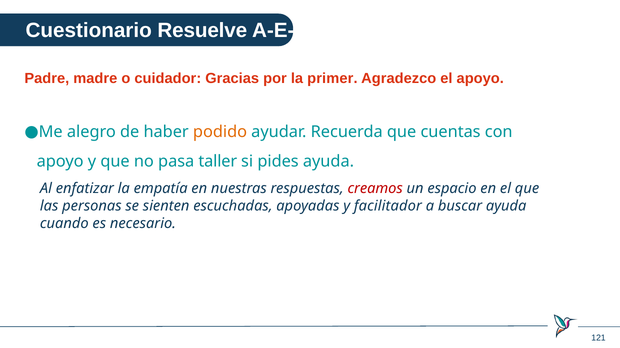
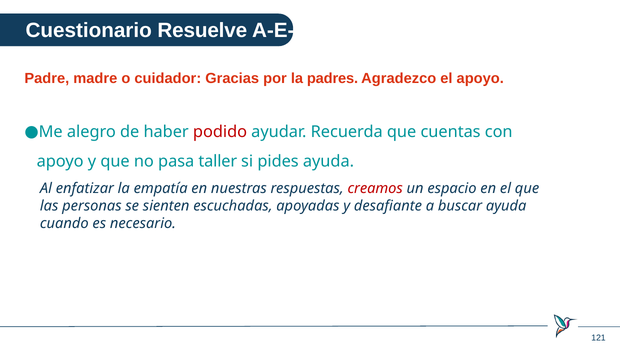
primer: primer -> padres
podido colour: orange -> red
facilitador: facilitador -> desafiante
